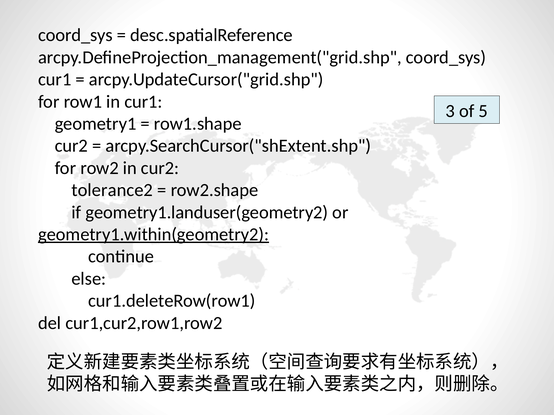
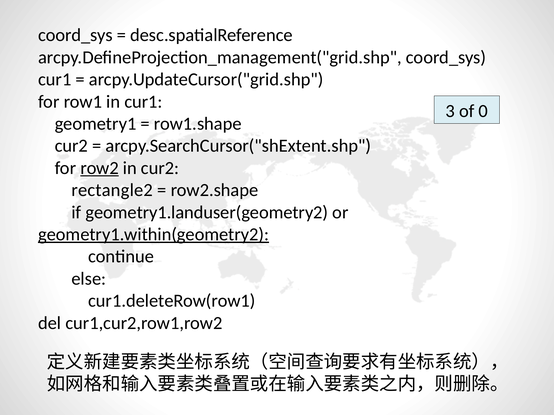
5: 5 -> 0
row2 underline: none -> present
tolerance2: tolerance2 -> rectangle2
